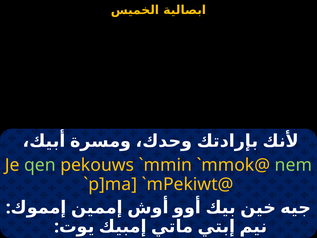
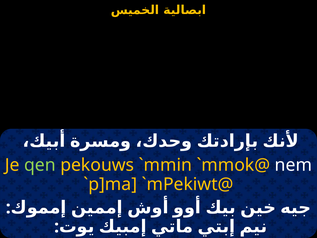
nem colour: light green -> white
